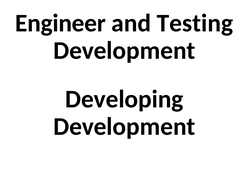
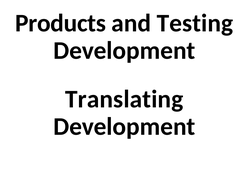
Engineer: Engineer -> Products
Developing: Developing -> Translating
